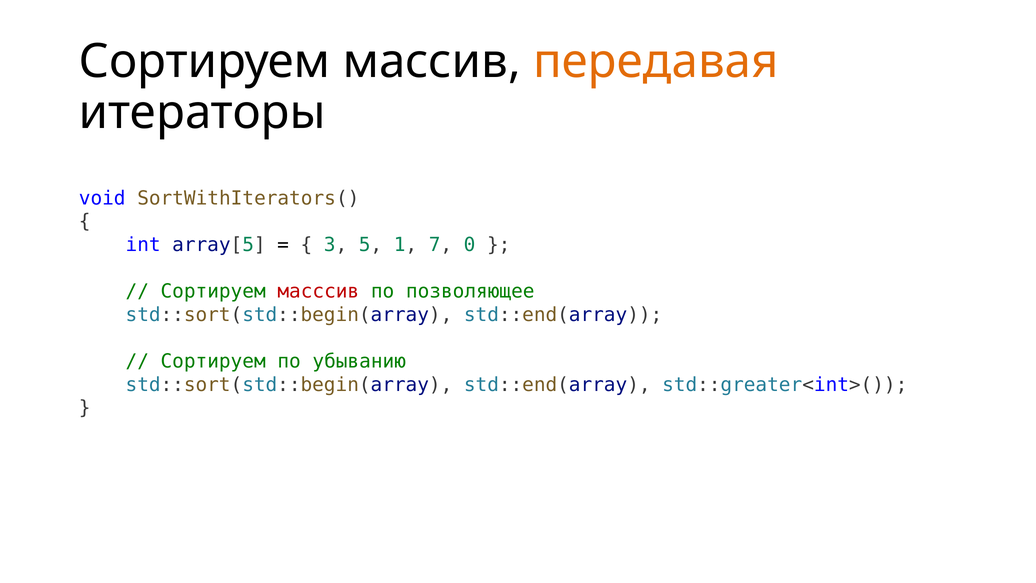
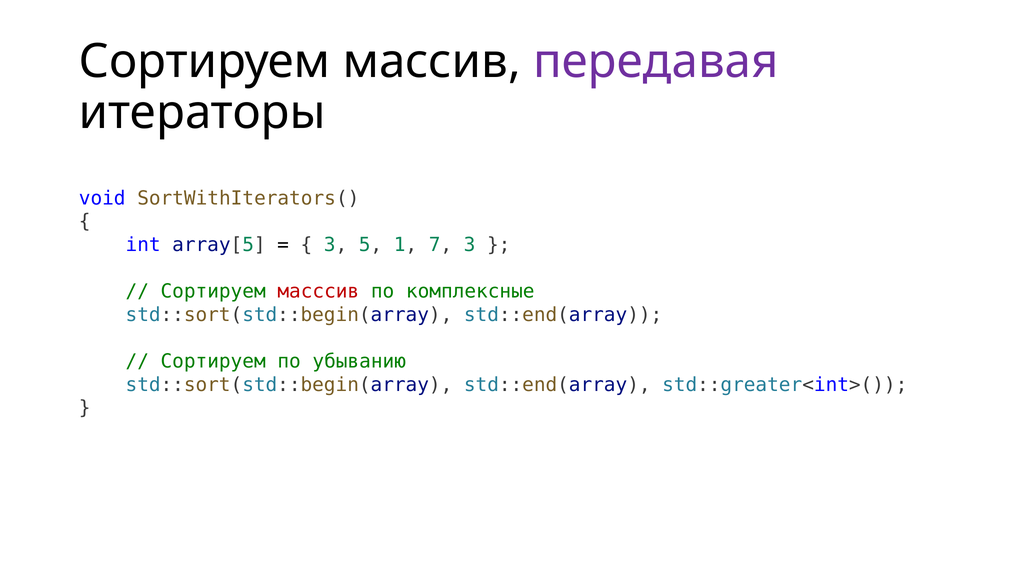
передавая colour: orange -> purple
7 0: 0 -> 3
позволяющее: позволяющее -> комплексные
